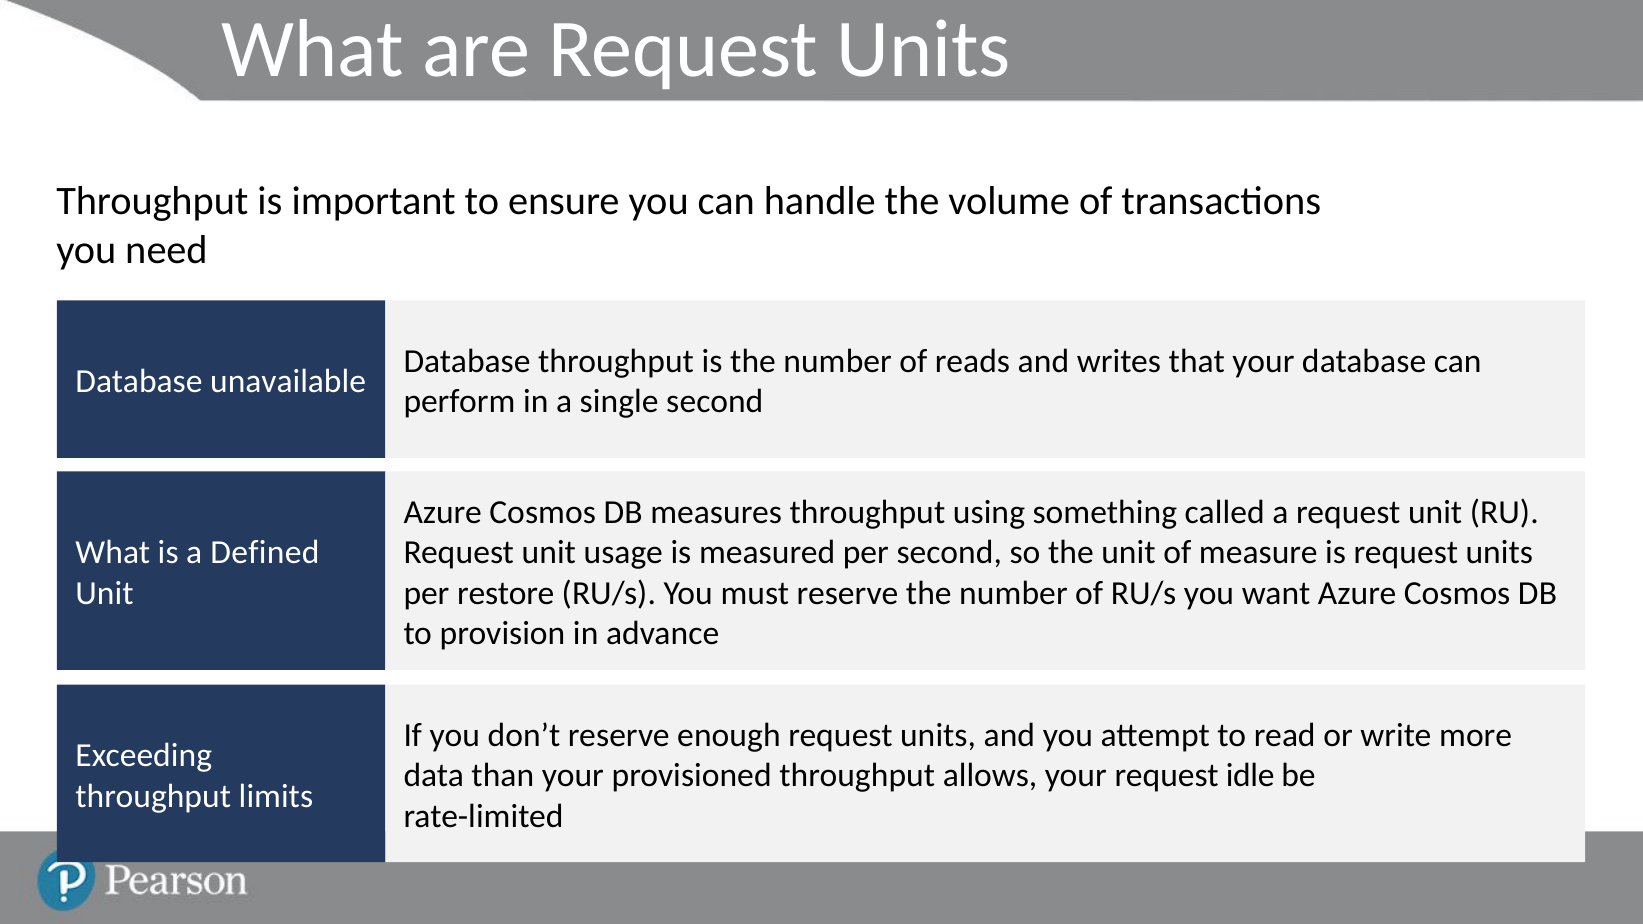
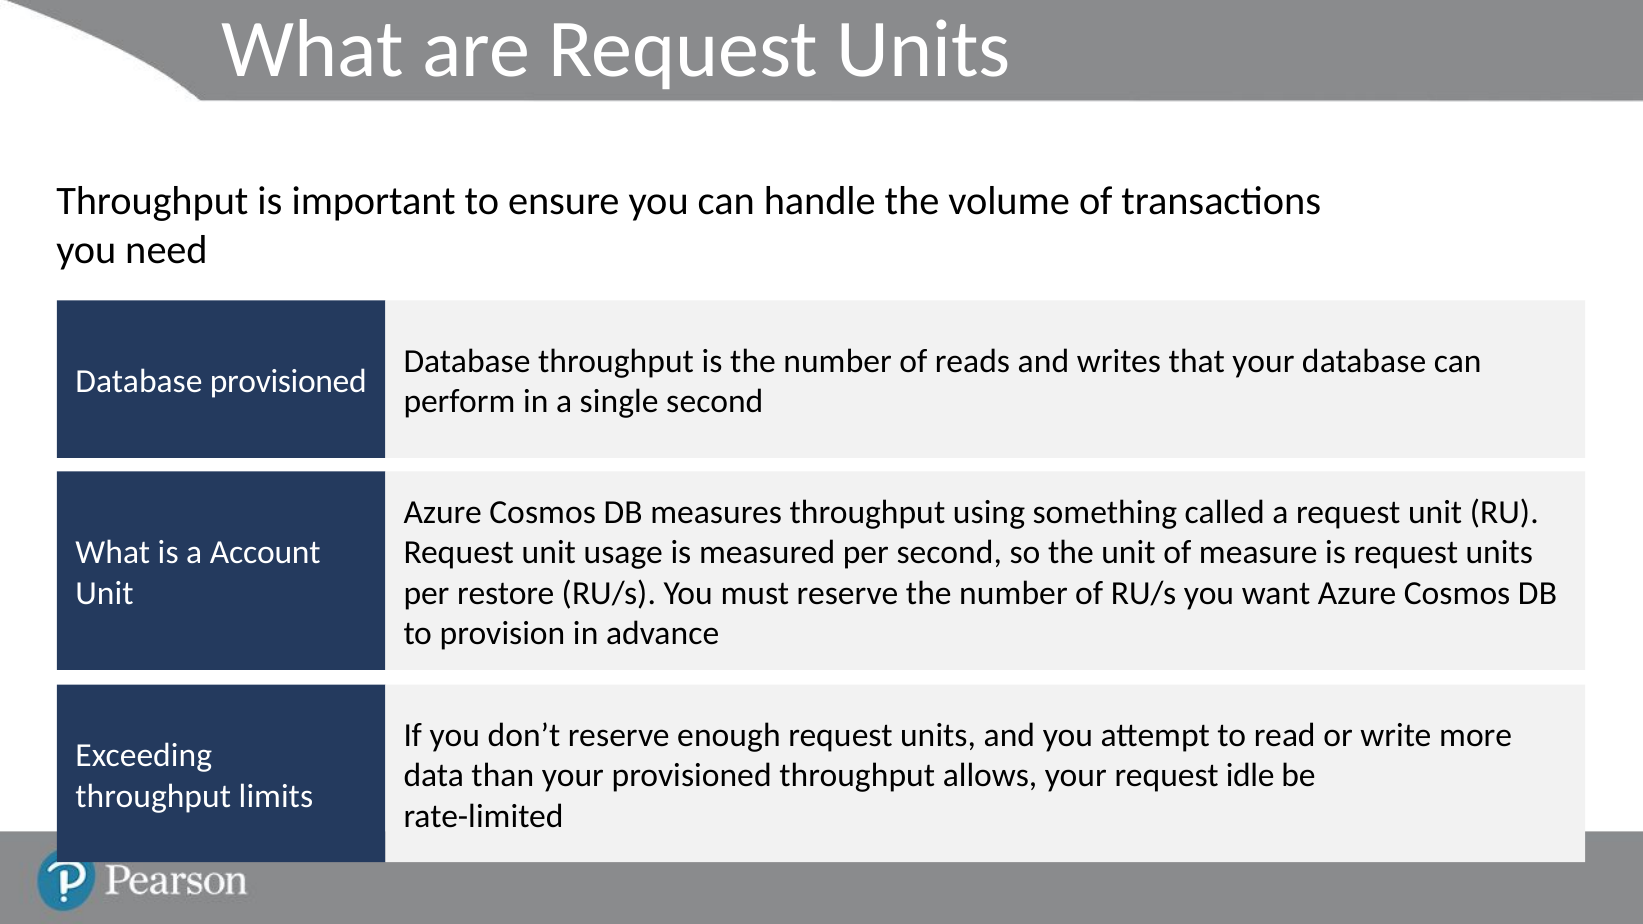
Database unavailable: unavailable -> provisioned
Defined: Defined -> Account
